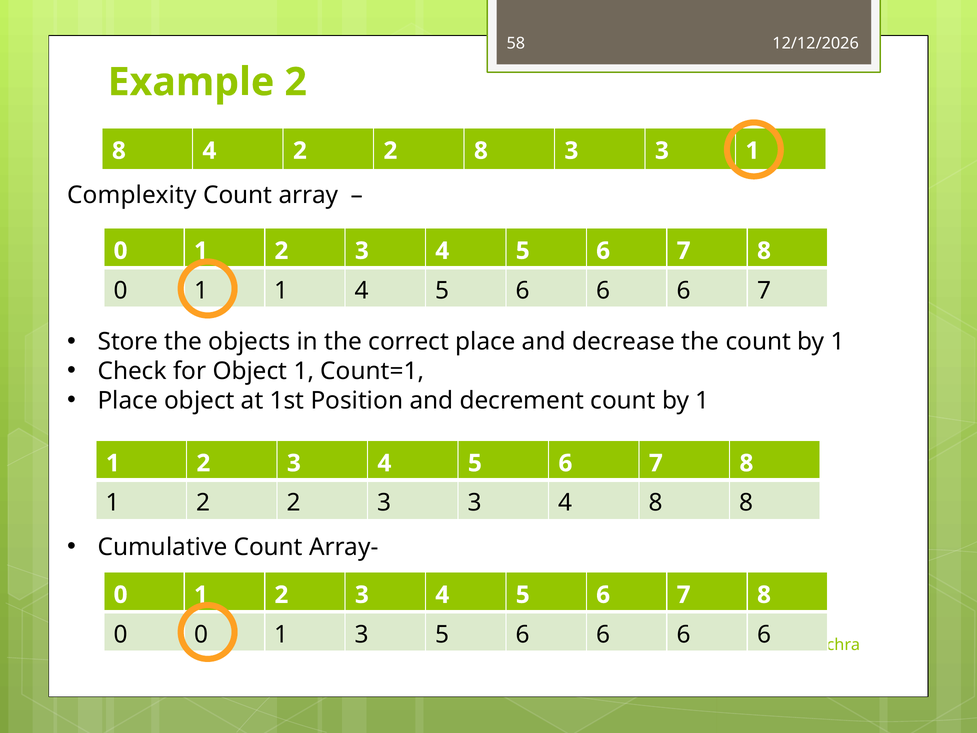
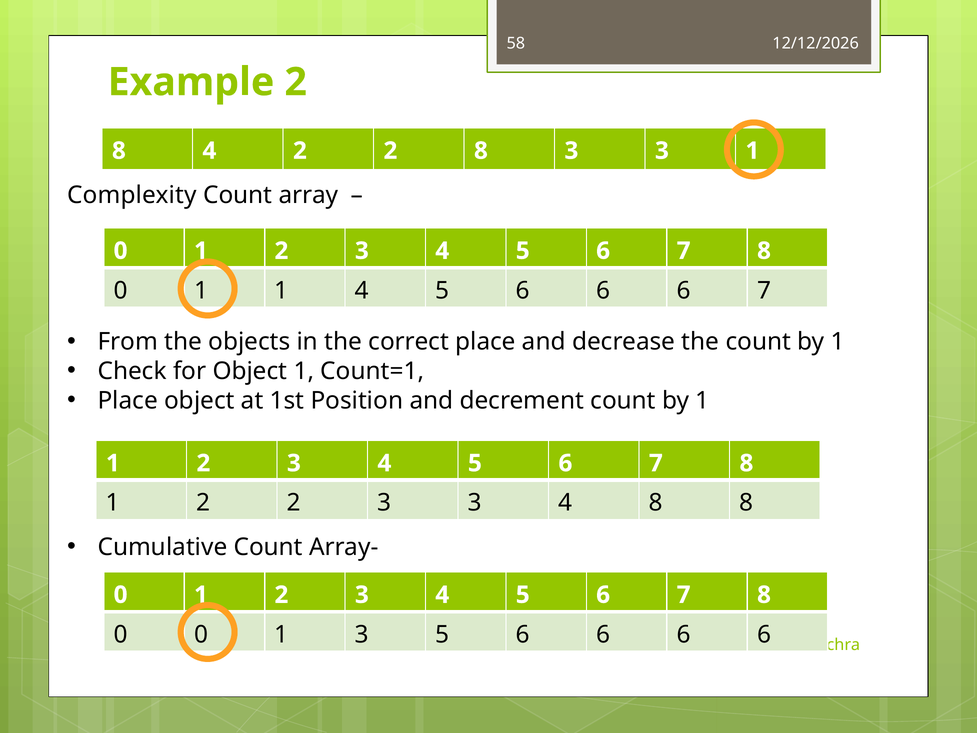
Store: Store -> From
